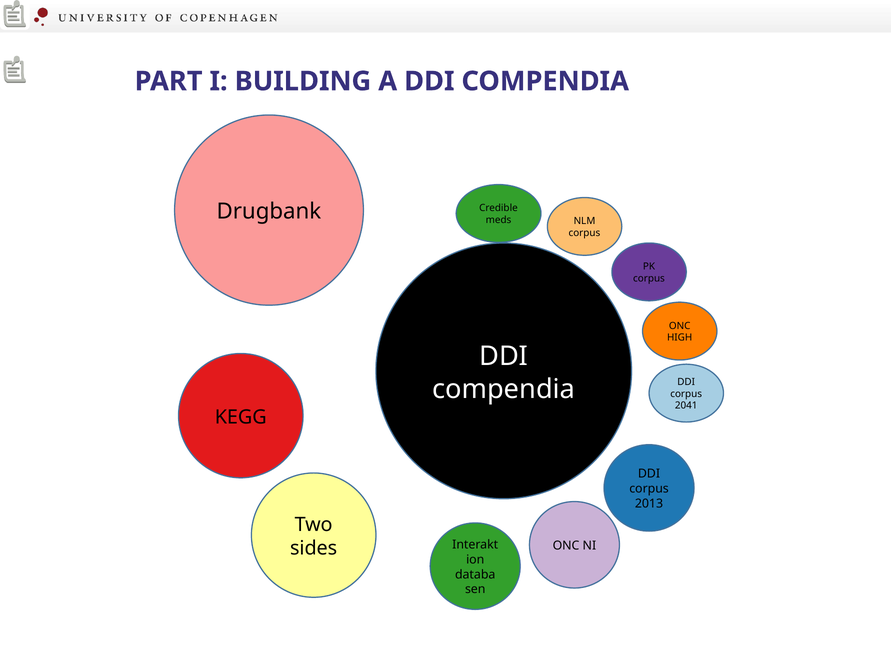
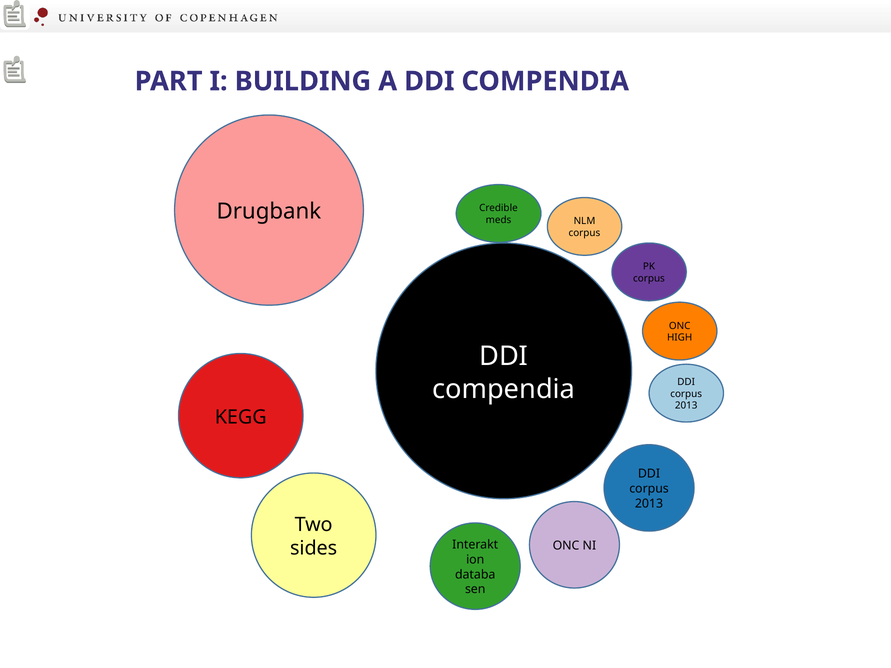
2041 at (686, 406): 2041 -> 2013
